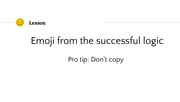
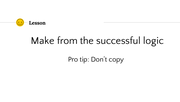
Emoji: Emoji -> Make
